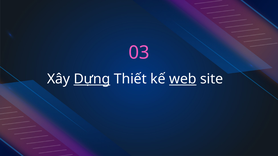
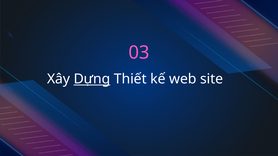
web underline: present -> none
